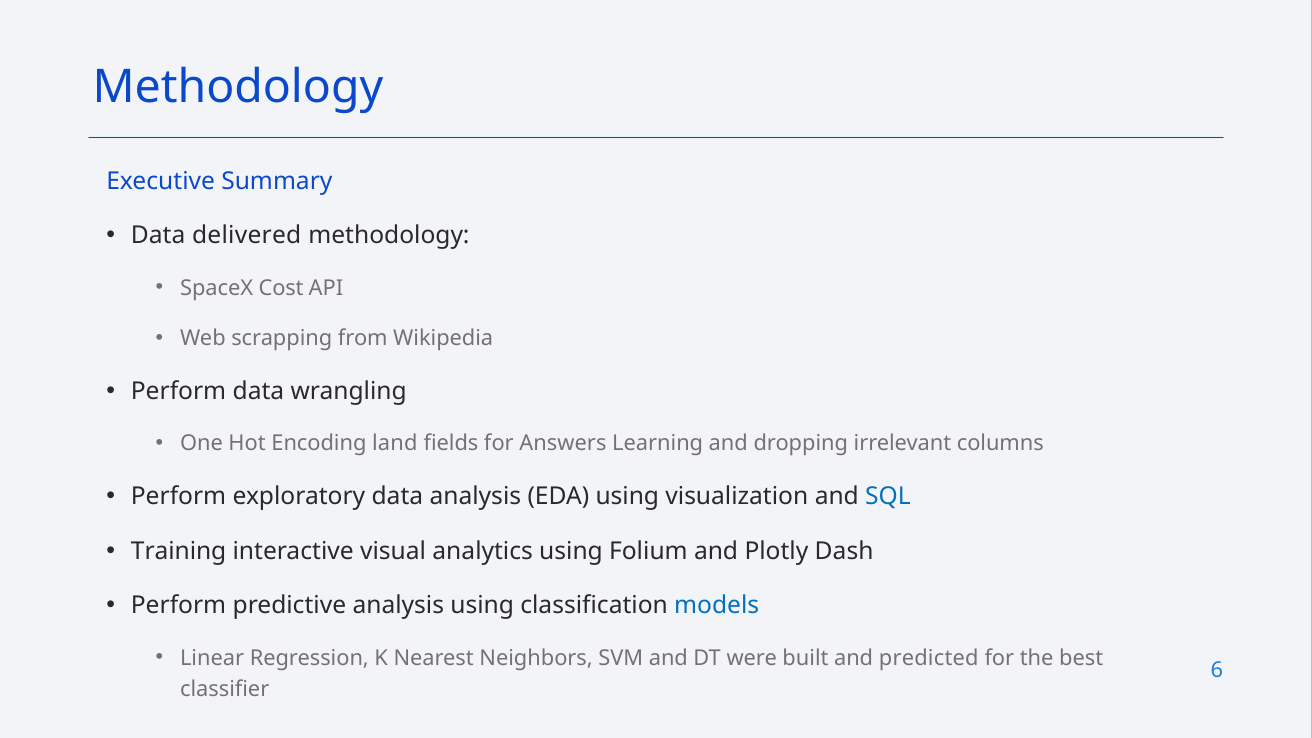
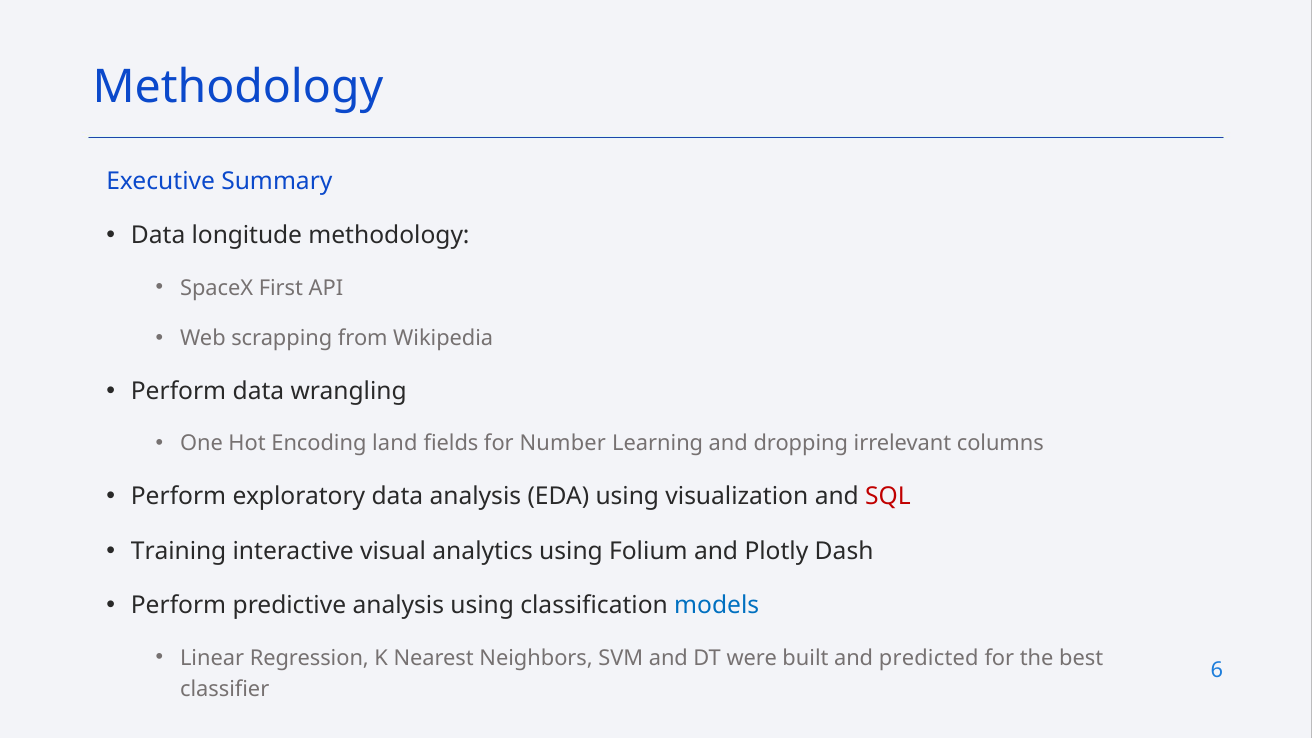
delivered: delivered -> longitude
Cost: Cost -> First
Answers: Answers -> Number
SQL colour: blue -> red
